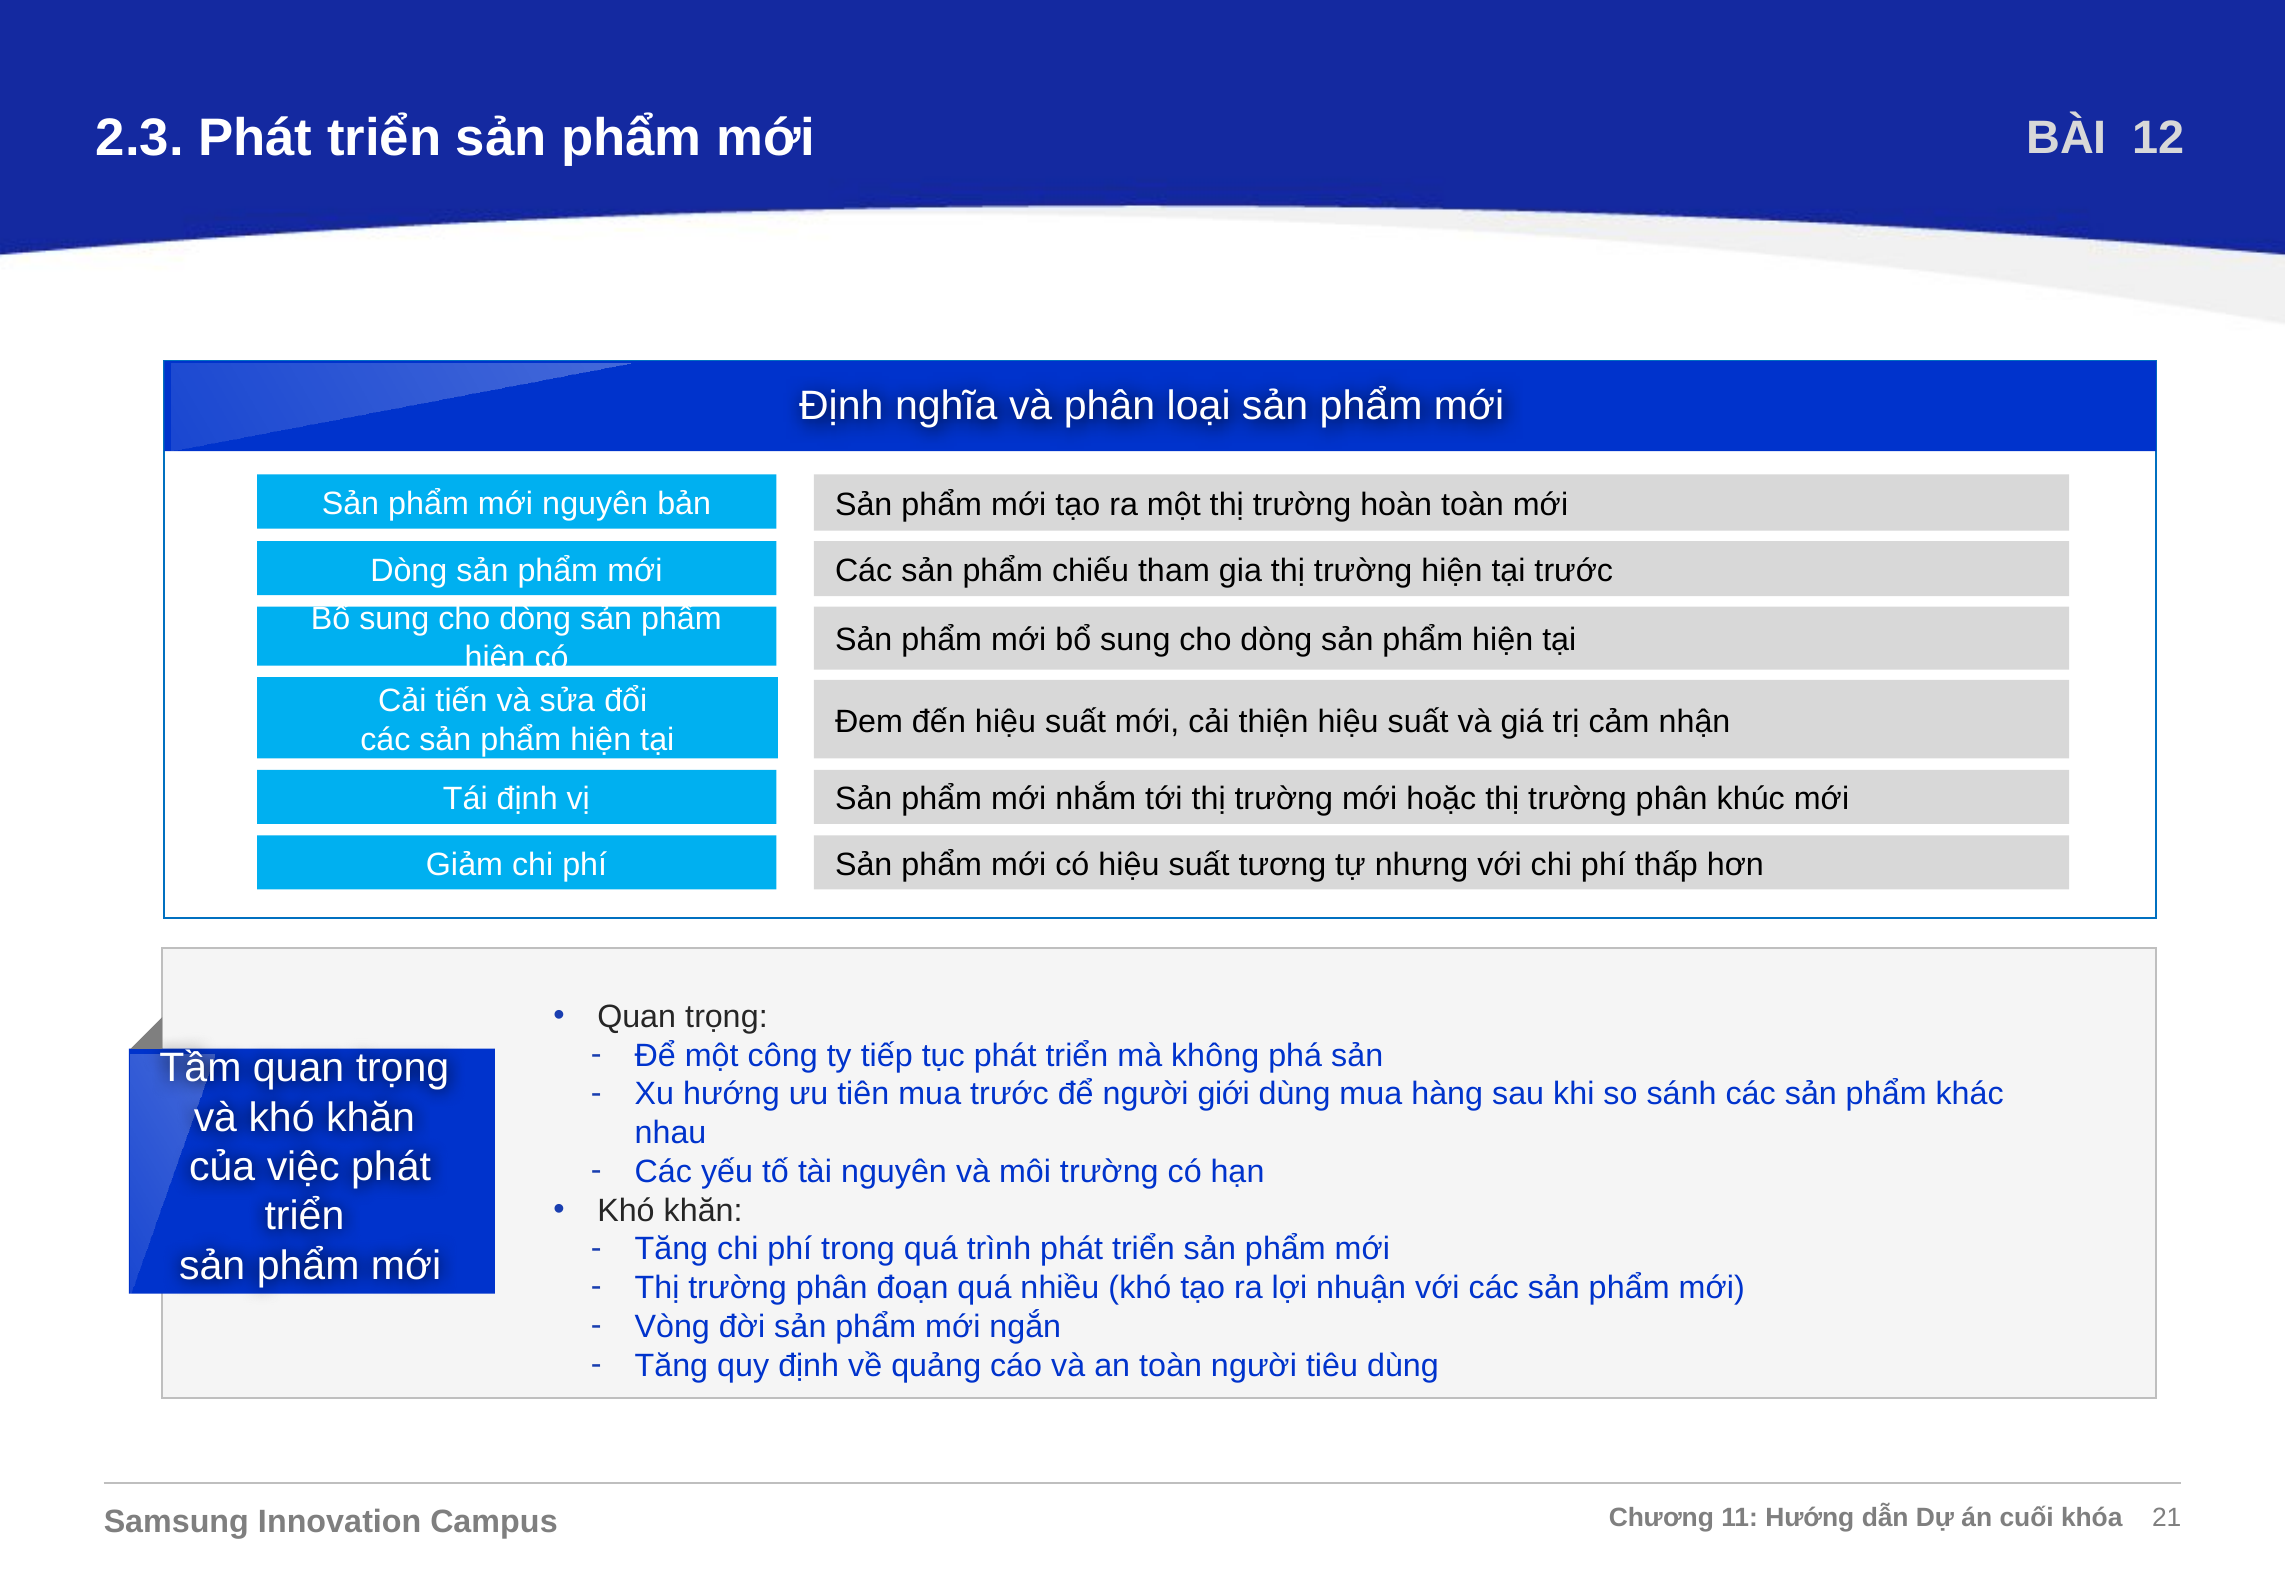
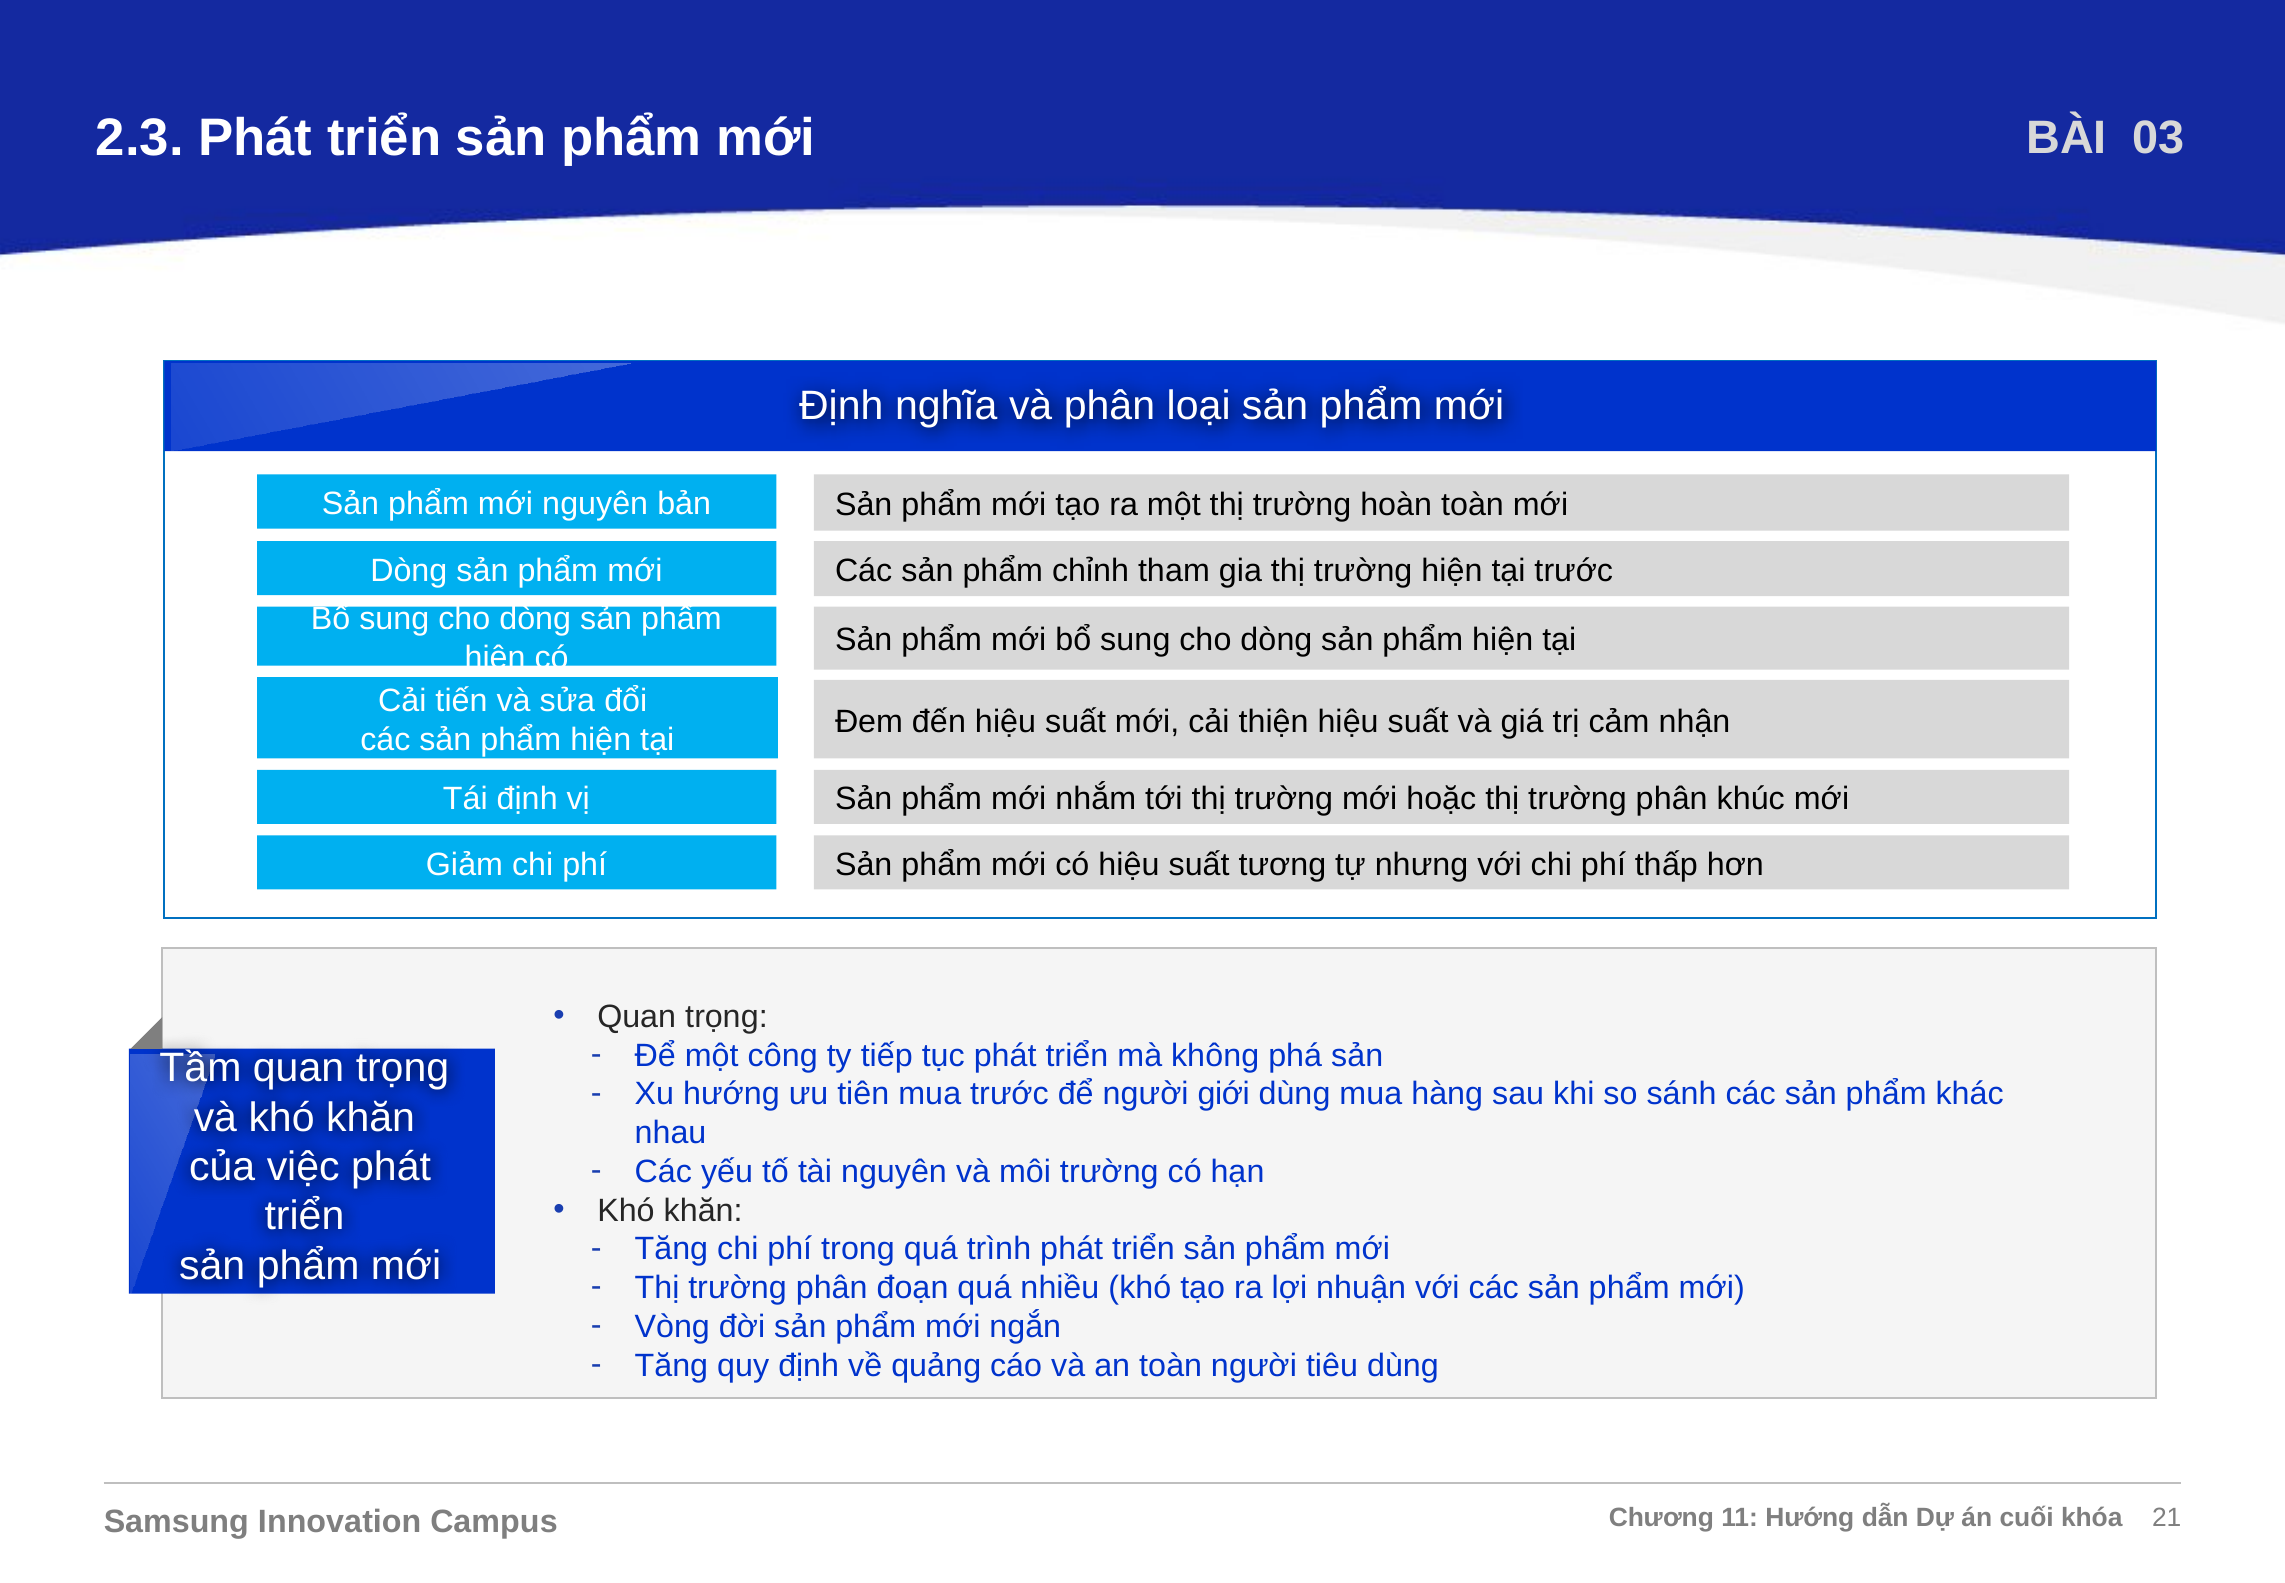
12: 12 -> 03
chiếu: chiếu -> chỉnh
